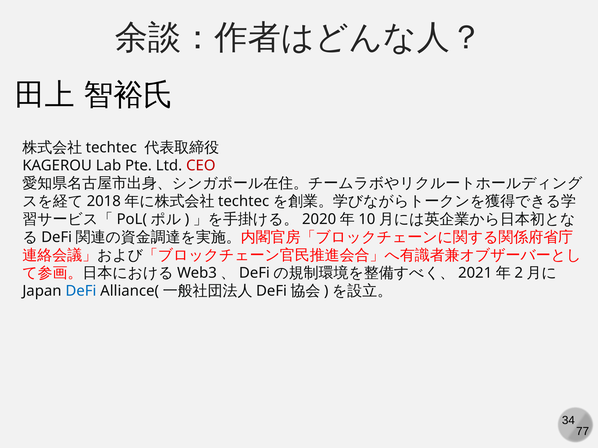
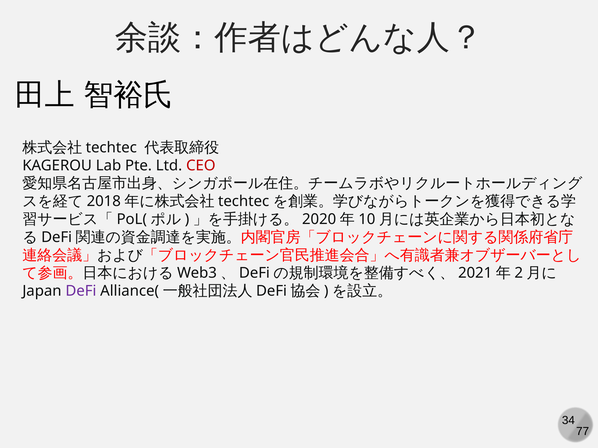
DeFi colour: blue -> purple
